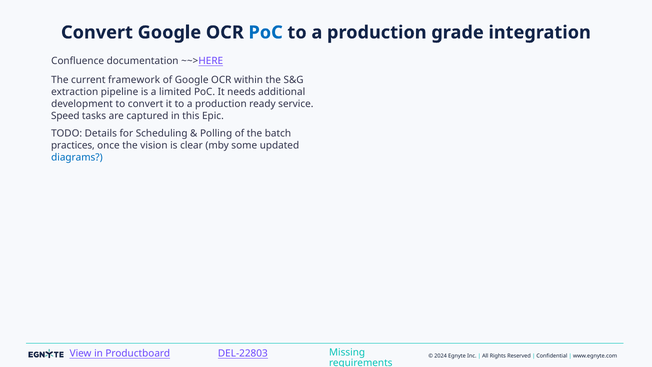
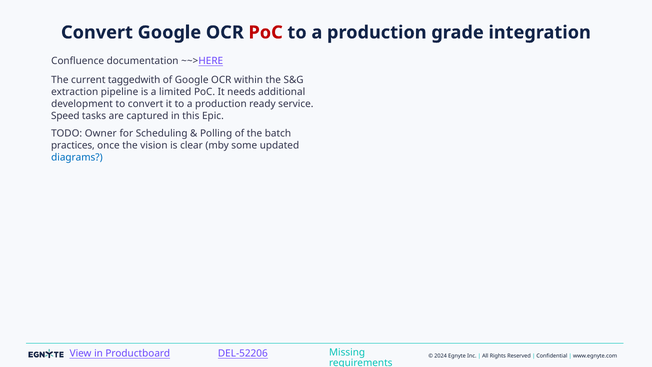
PoC at (266, 32) colour: blue -> red
framework: framework -> taggedwith
Details: Details -> Owner
DEL-22803: DEL-22803 -> DEL-52206
